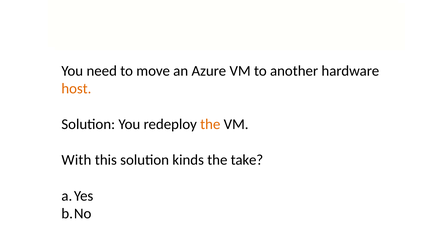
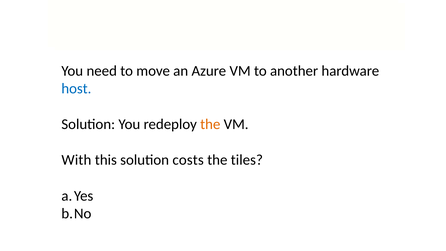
host colour: orange -> blue
kinds: kinds -> costs
take: take -> tiles
